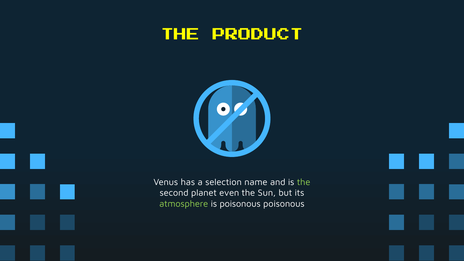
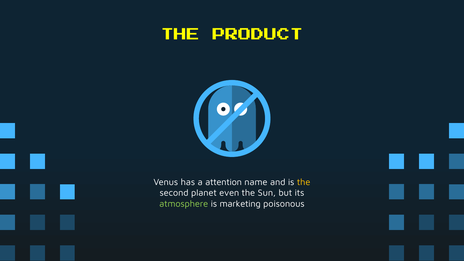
selection: selection -> attention
the at (304, 182) colour: light green -> yellow
is poisonous: poisonous -> marketing
